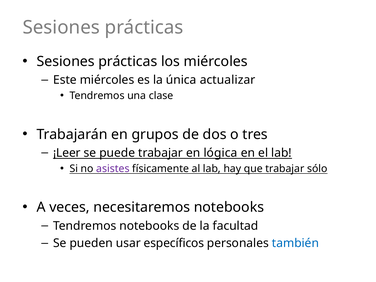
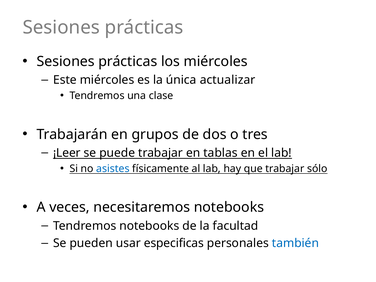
lógica: lógica -> tablas
asistes colour: purple -> blue
específicos: específicos -> especificas
